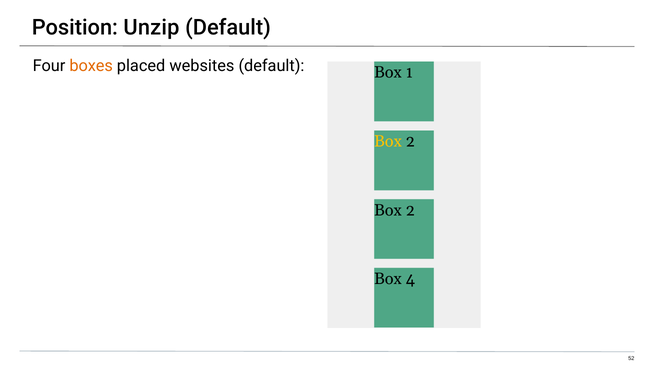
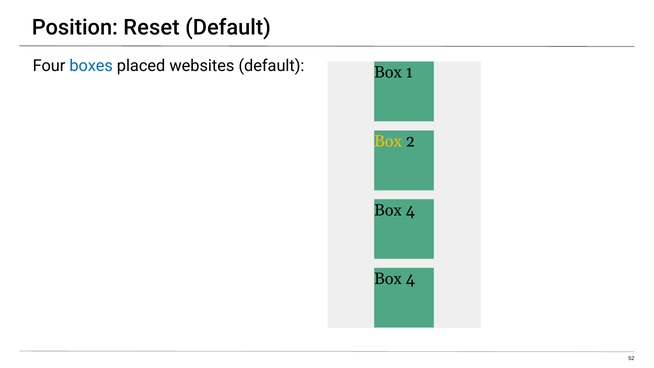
Unzip: Unzip -> Reset
boxes colour: orange -> blue
2 at (410, 210): 2 -> 4
